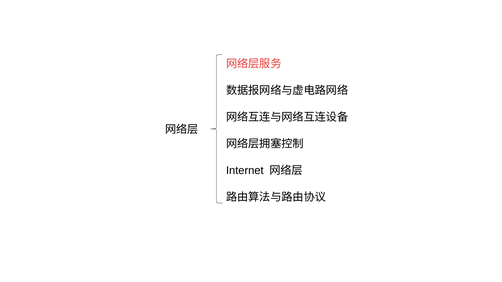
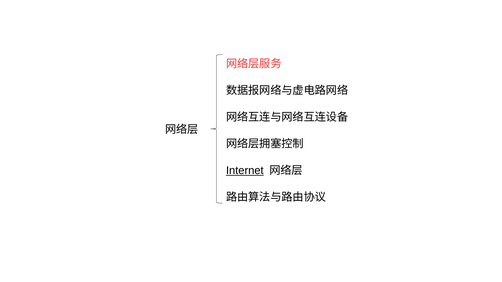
Internet underline: none -> present
